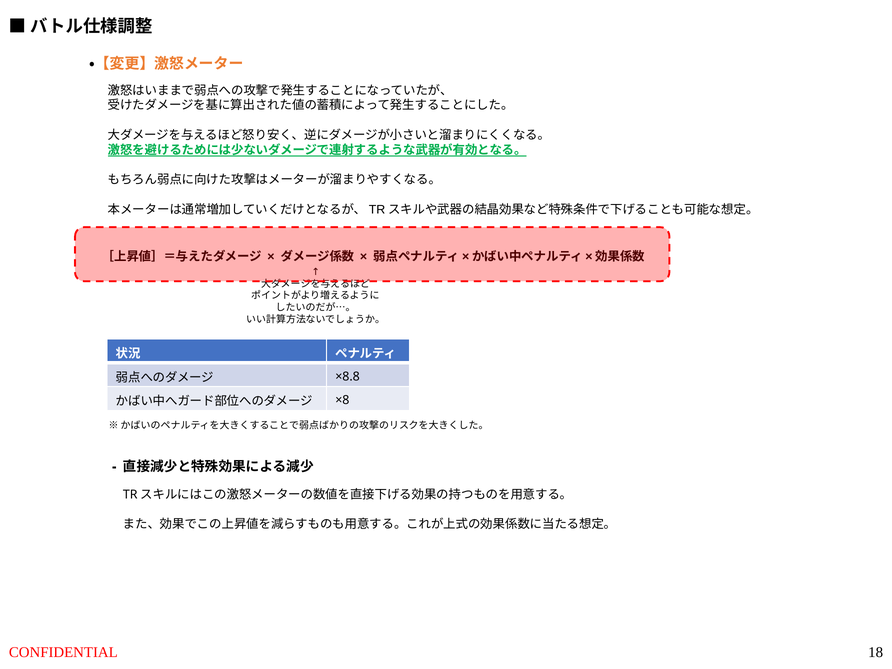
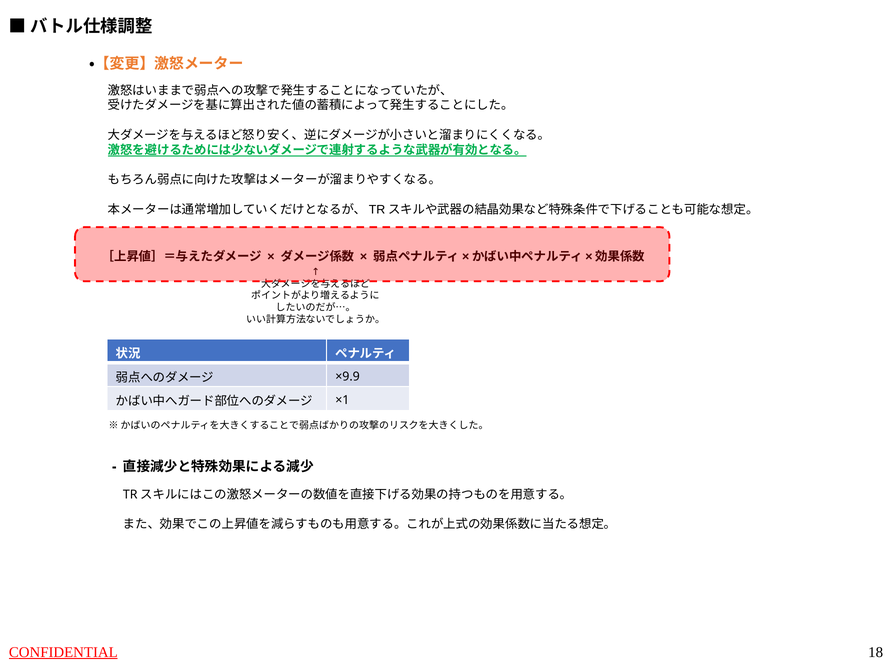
×8.8: ×8.8 -> ×9.9
×8: ×8 -> ×1
CONFIDENTIAL underline: none -> present
